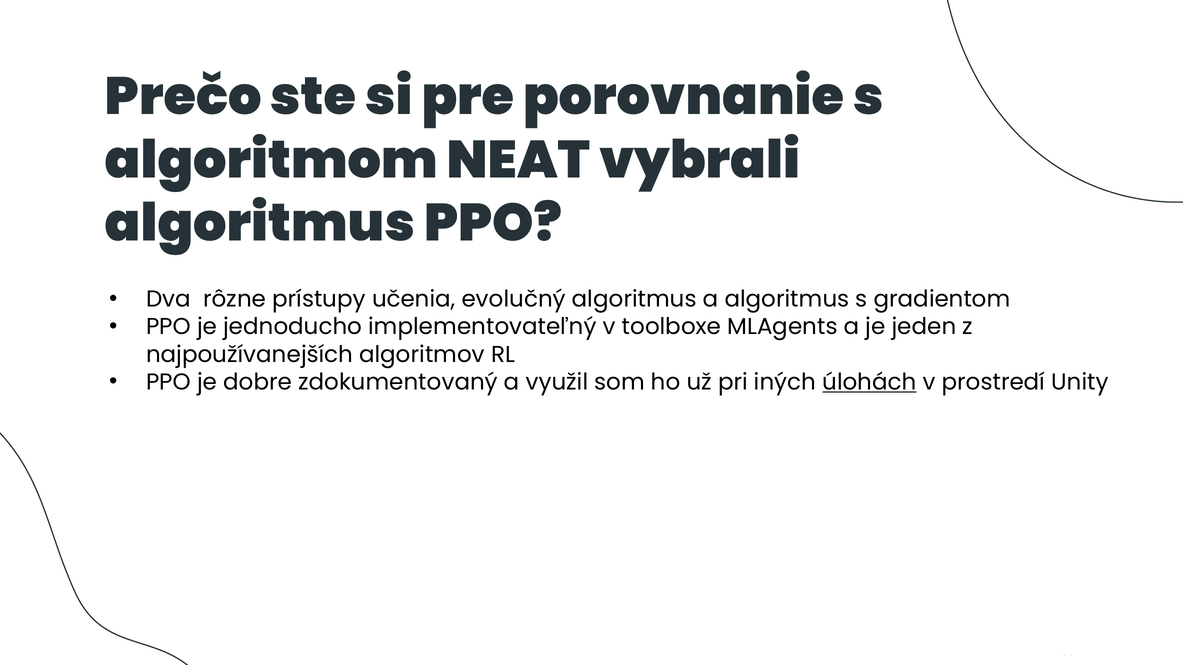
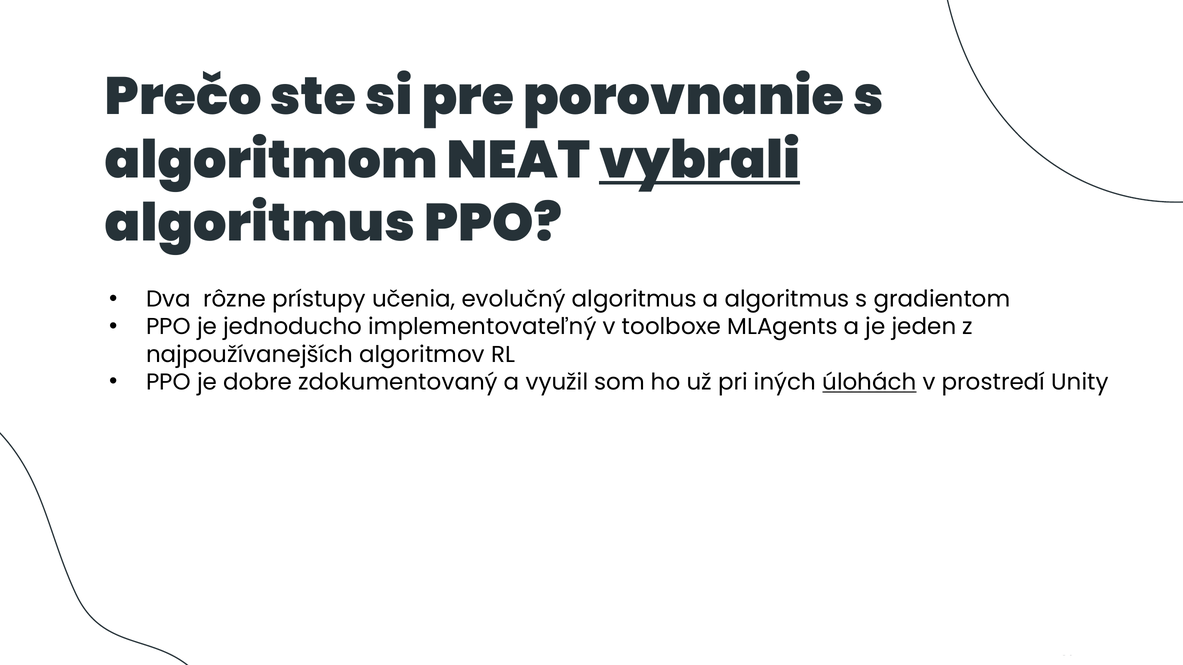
vybrali underline: none -> present
